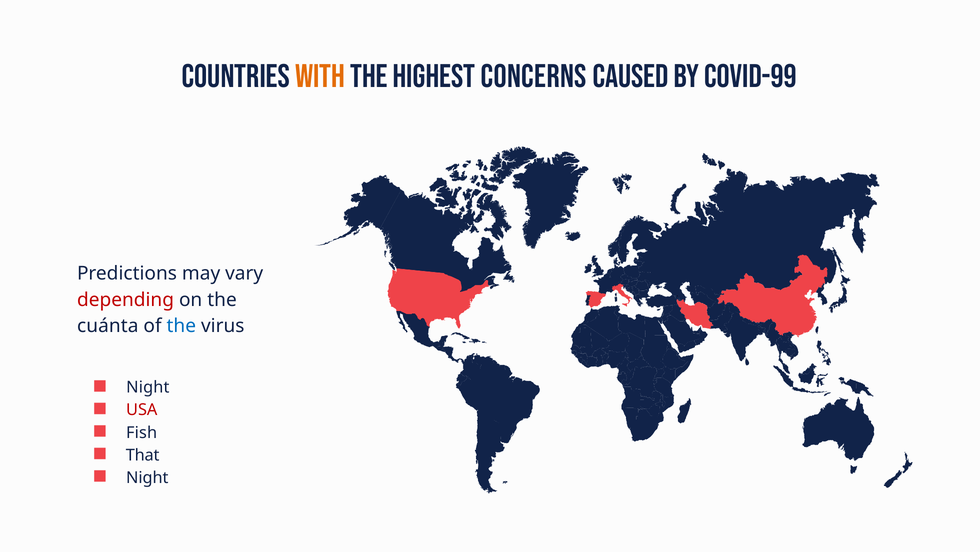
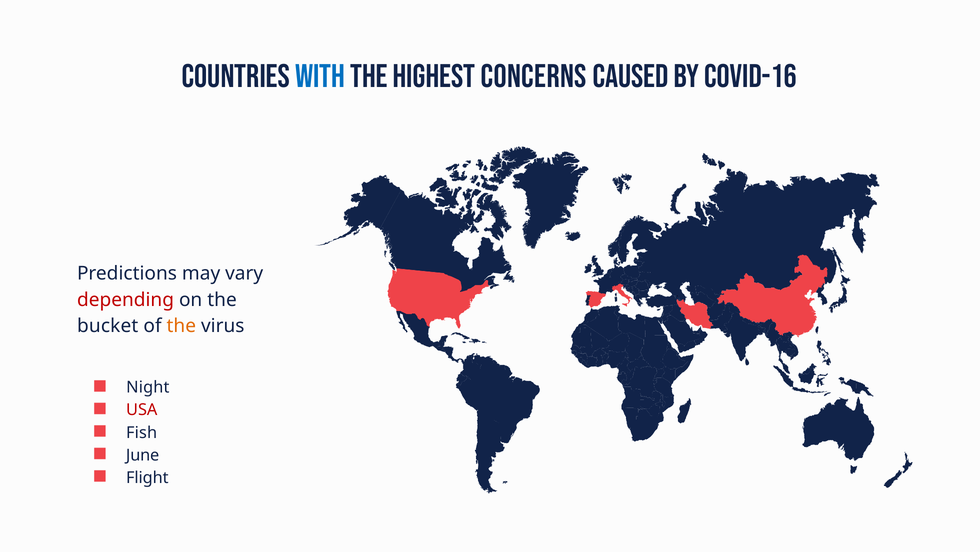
WITH colour: orange -> blue
covid-99: covid-99 -> covid-16
cuánta: cuánta -> bucket
the at (181, 326) colour: blue -> orange
That: That -> June
Night at (147, 477): Night -> Flight
